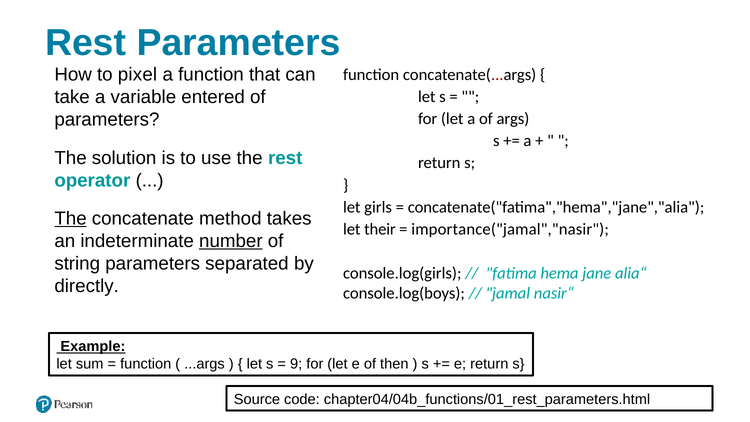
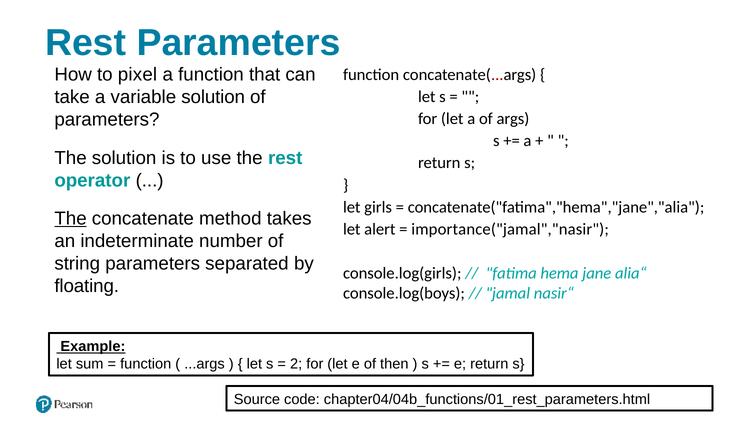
variable entered: entered -> solution
their: their -> alert
number underline: present -> none
directly: directly -> floating
9: 9 -> 2
